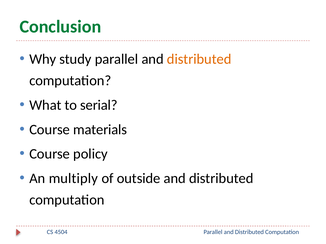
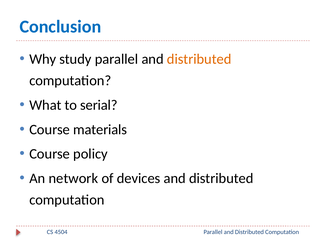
Conclusion colour: green -> blue
multiply: multiply -> network
outside: outside -> devices
